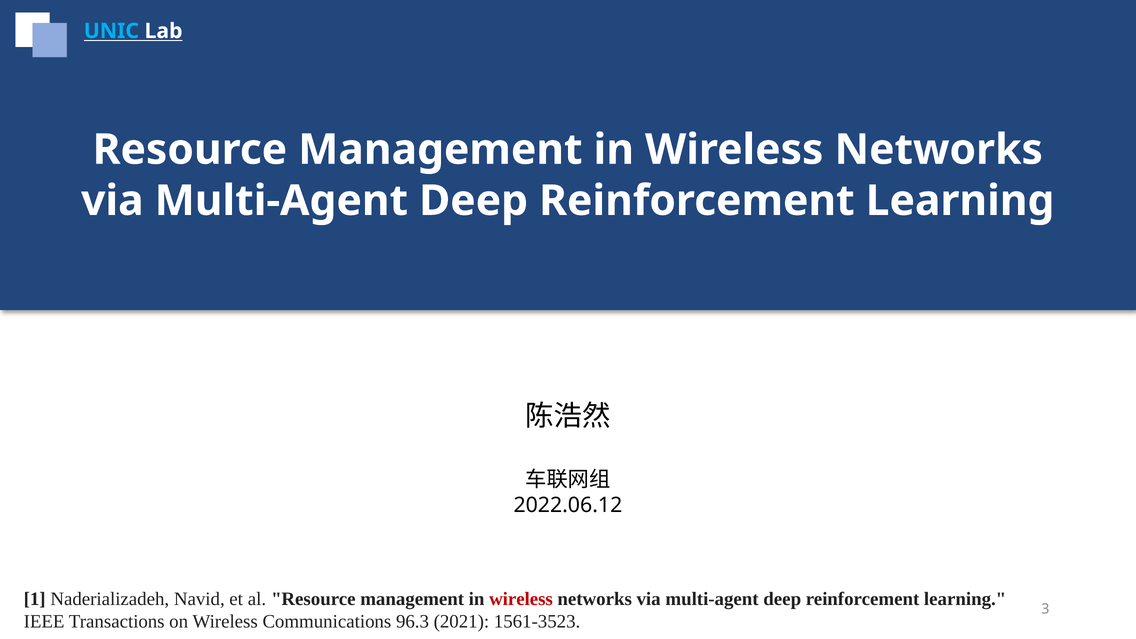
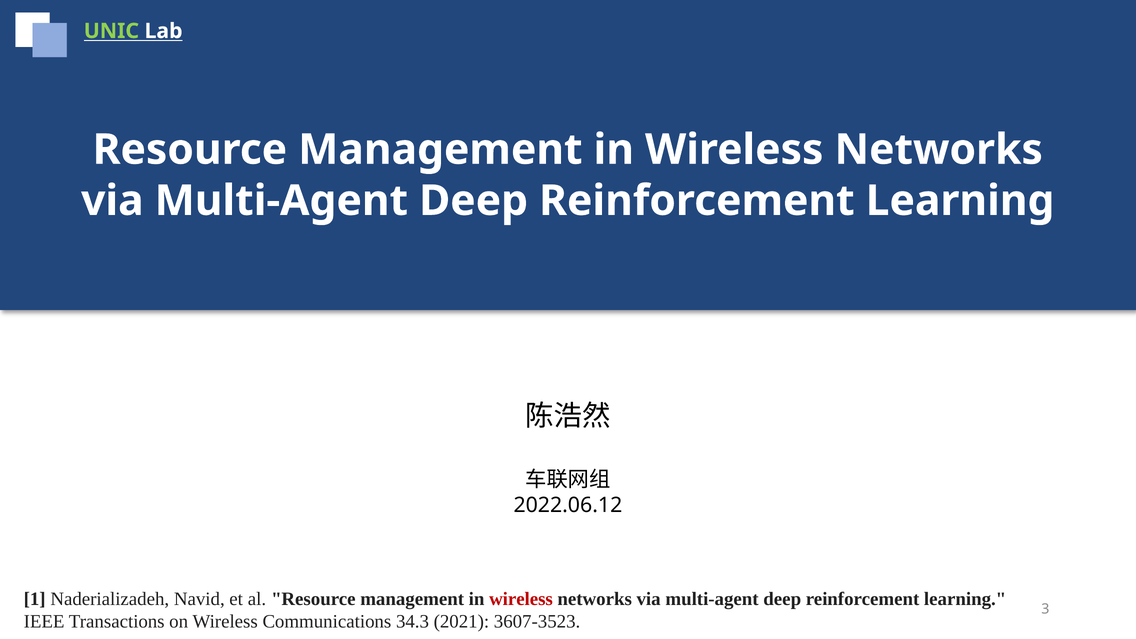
UNIC colour: light blue -> light green
96.3: 96.3 -> 34.3
1561-3523: 1561-3523 -> 3607-3523
